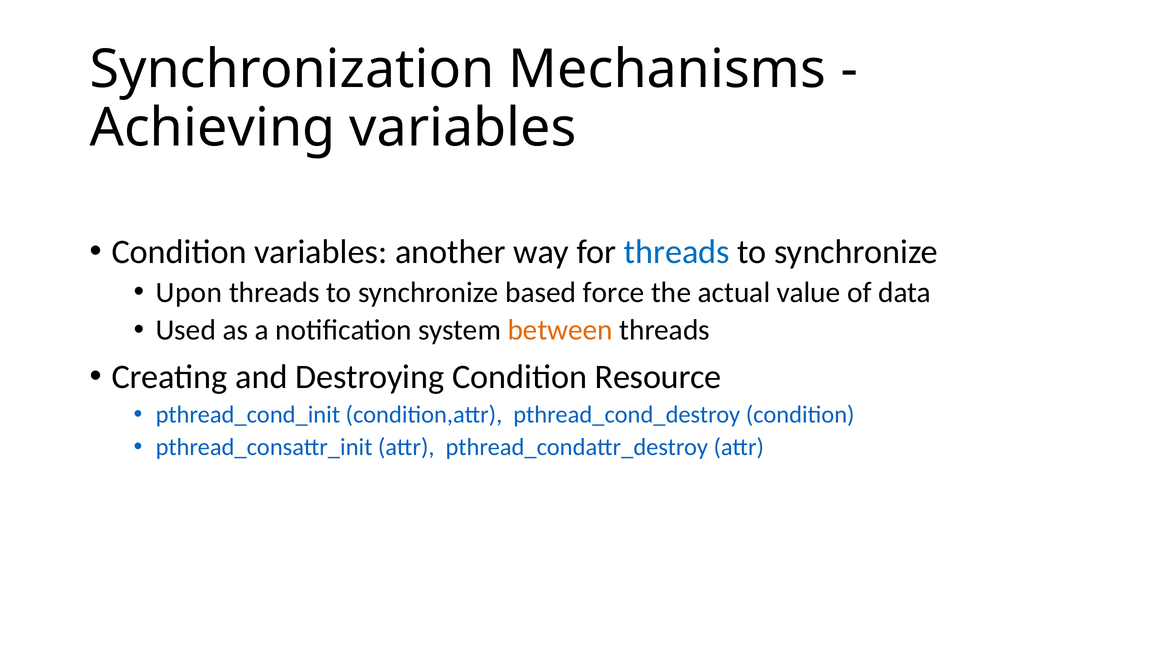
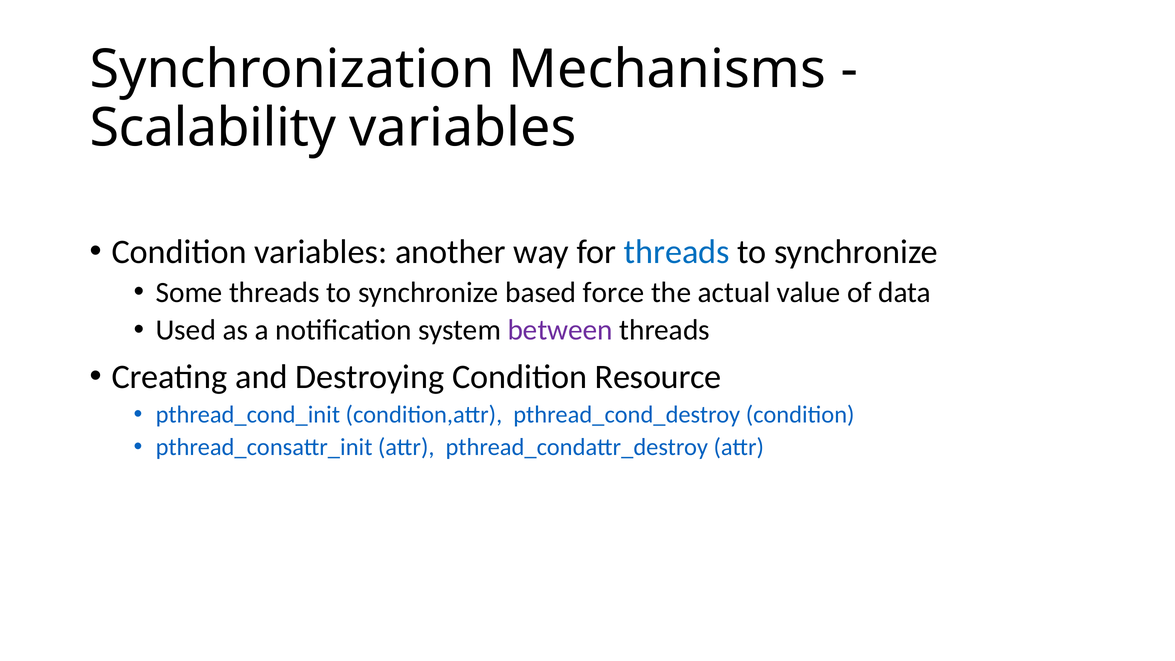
Achieving: Achieving -> Scalability
Upon: Upon -> Some
between colour: orange -> purple
